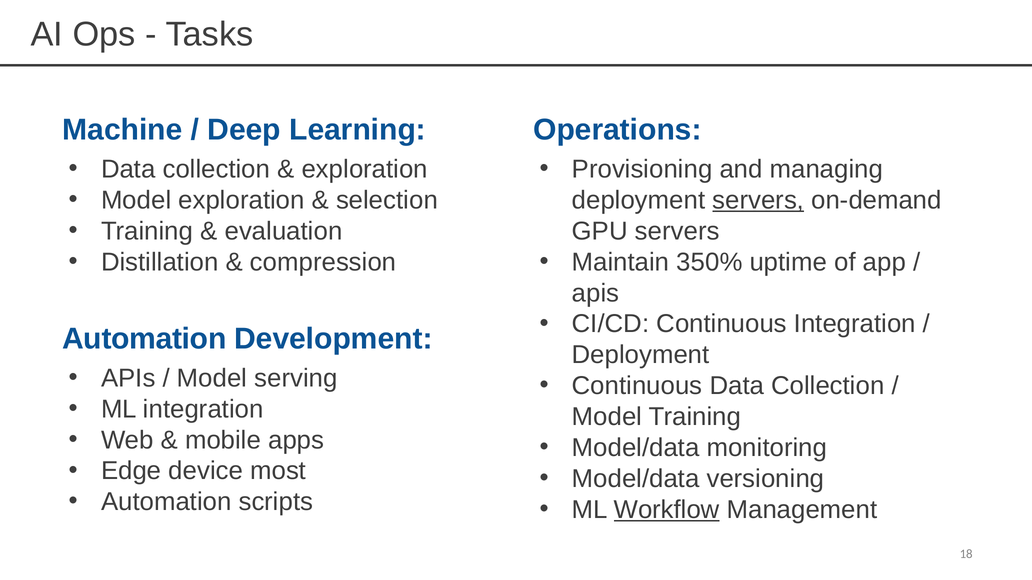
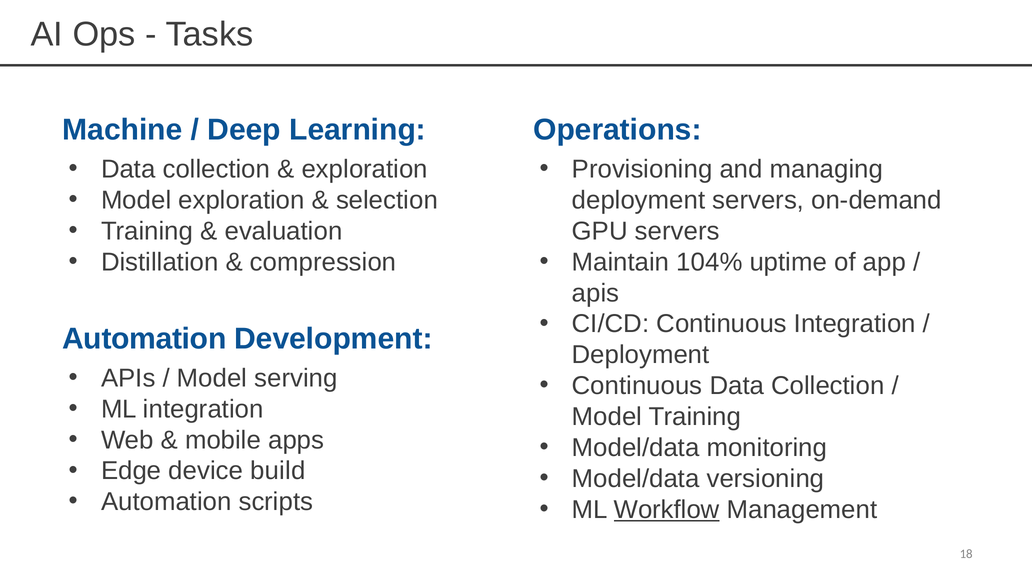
servers at (758, 200) underline: present -> none
350%: 350% -> 104%
most: most -> build
